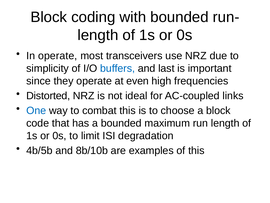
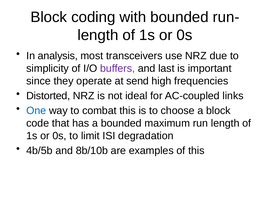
In operate: operate -> analysis
buffers colour: blue -> purple
even: even -> send
